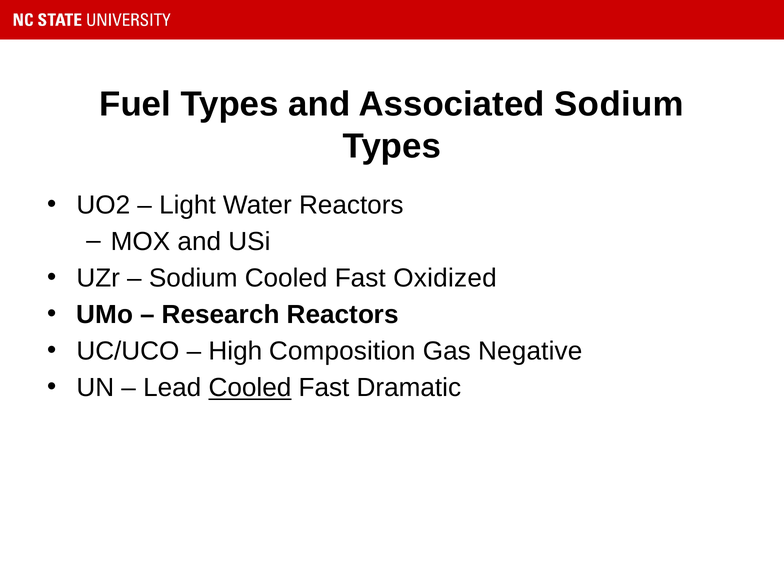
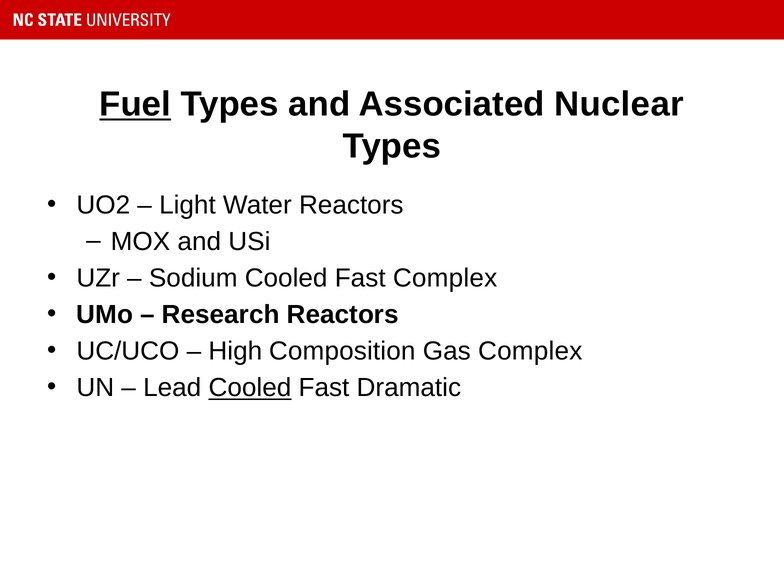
Fuel underline: none -> present
Associated Sodium: Sodium -> Nuclear
Fast Oxidized: Oxidized -> Complex
Gas Negative: Negative -> Complex
